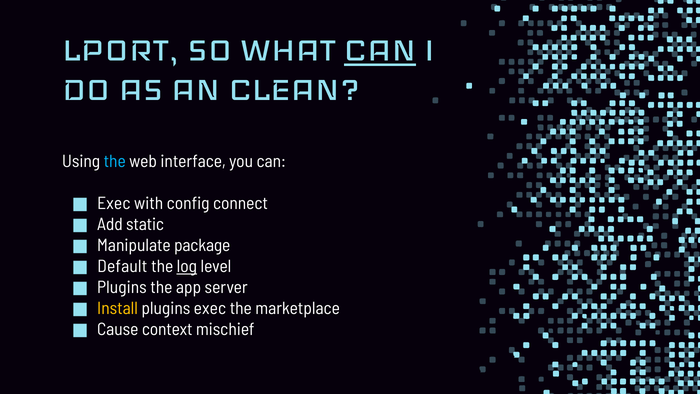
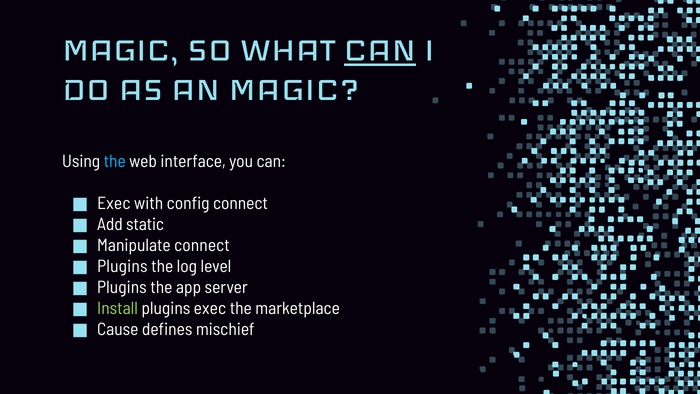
LPORT at (121, 47): LPORT -> MAGIC
AN CLEAN: CLEAN -> MAGIC
Manipulate package: package -> connect
Default at (122, 266): Default -> Plugins
log underline: present -> none
Install colour: yellow -> light green
context: context -> defines
